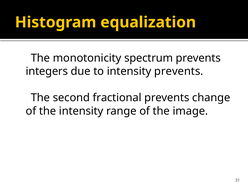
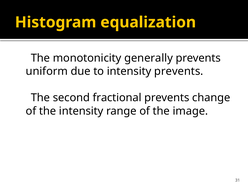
spectrum: spectrum -> generally
integers: integers -> uniform
